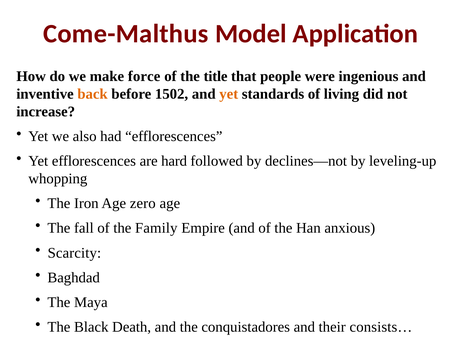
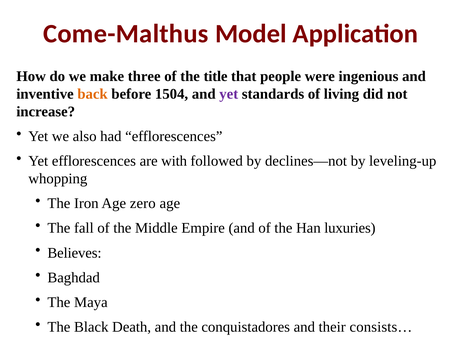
force: force -> three
1502: 1502 -> 1504
yet at (229, 94) colour: orange -> purple
hard: hard -> with
Family: Family -> Middle
anxious: anxious -> luxuries
Scarcity: Scarcity -> Believes
